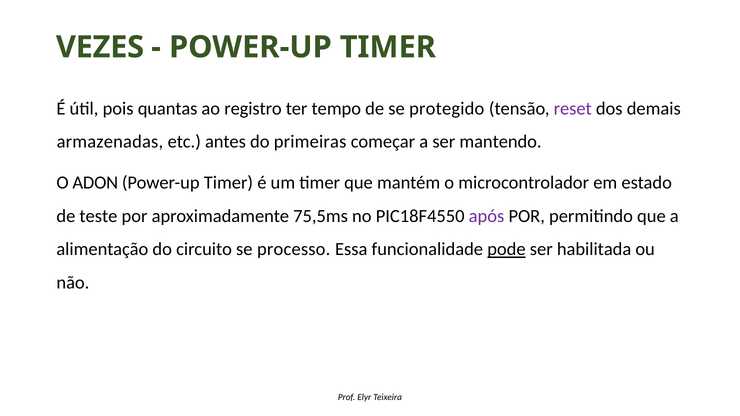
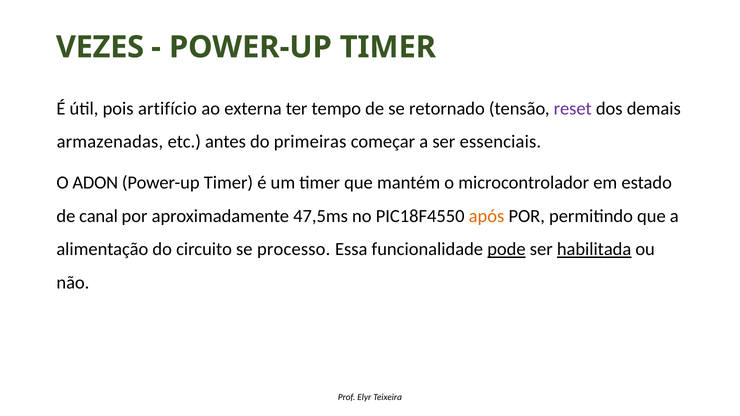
quantas: quantas -> artifício
registro: registro -> externa
protegido: protegido -> retornado
mantendo: mantendo -> essenciais
teste: teste -> canal
75,5ms: 75,5ms -> 47,5ms
após colour: purple -> orange
habilitada underline: none -> present
